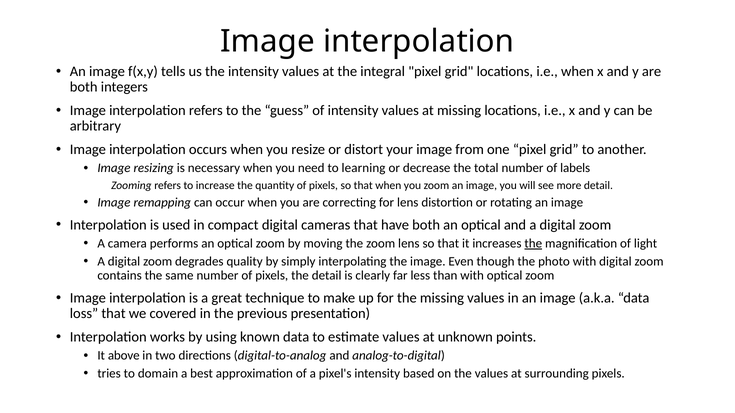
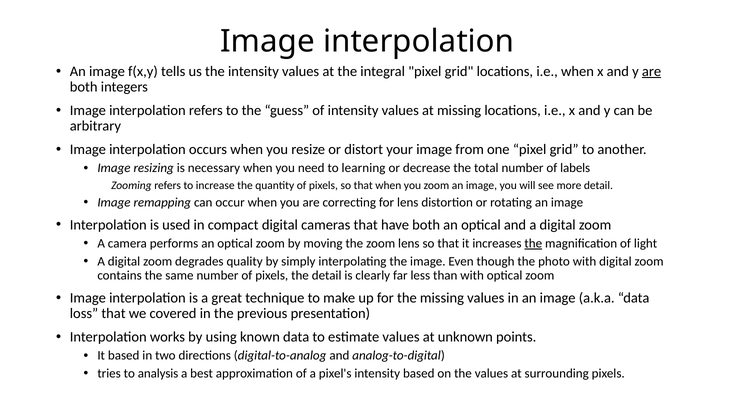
are at (652, 71) underline: none -> present
It above: above -> based
domain: domain -> analysis
